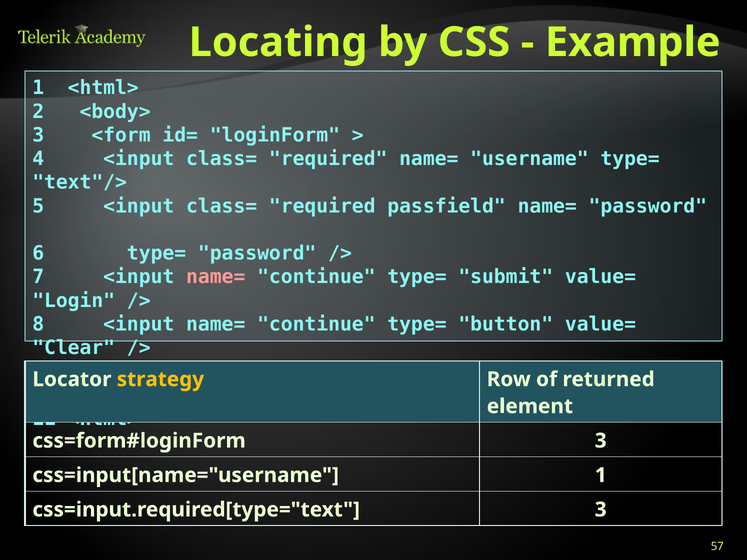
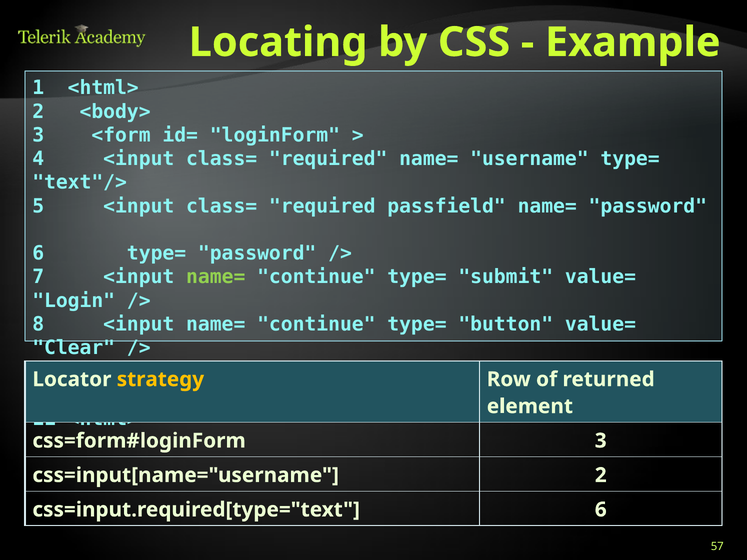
name= at (216, 277) colour: pink -> light green
css=input[name="username 1: 1 -> 2
css=input.required[type="text 3: 3 -> 6
